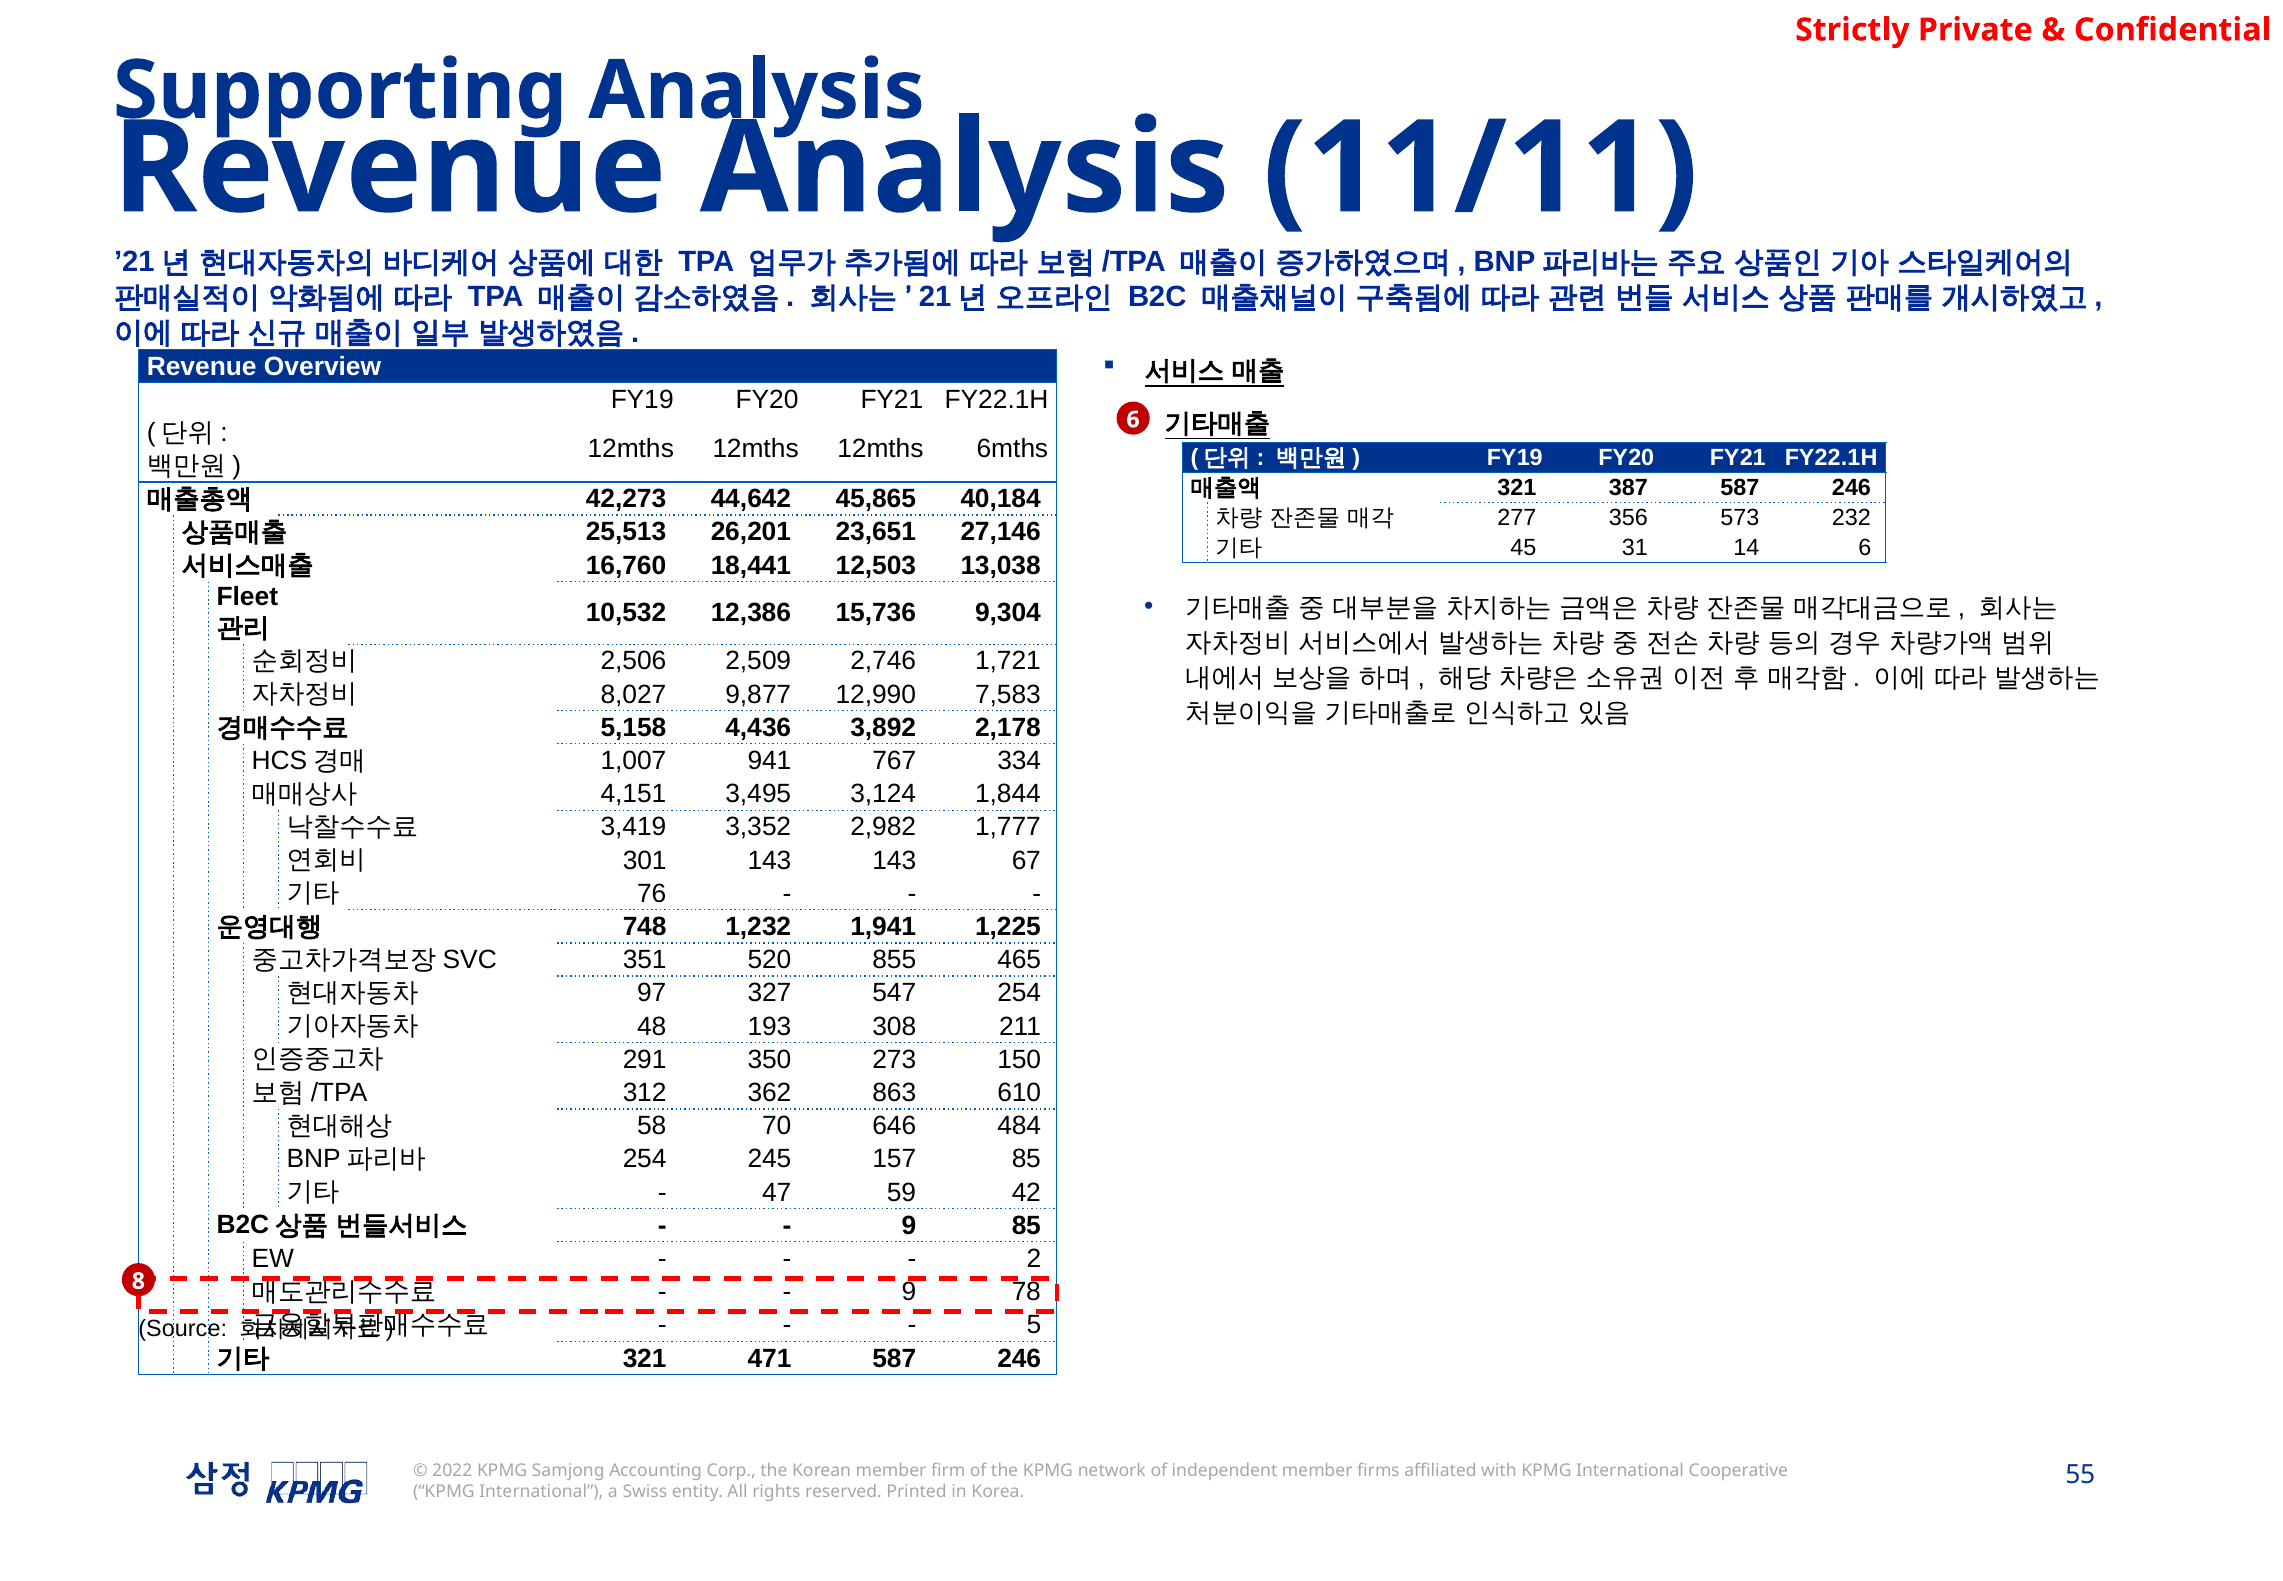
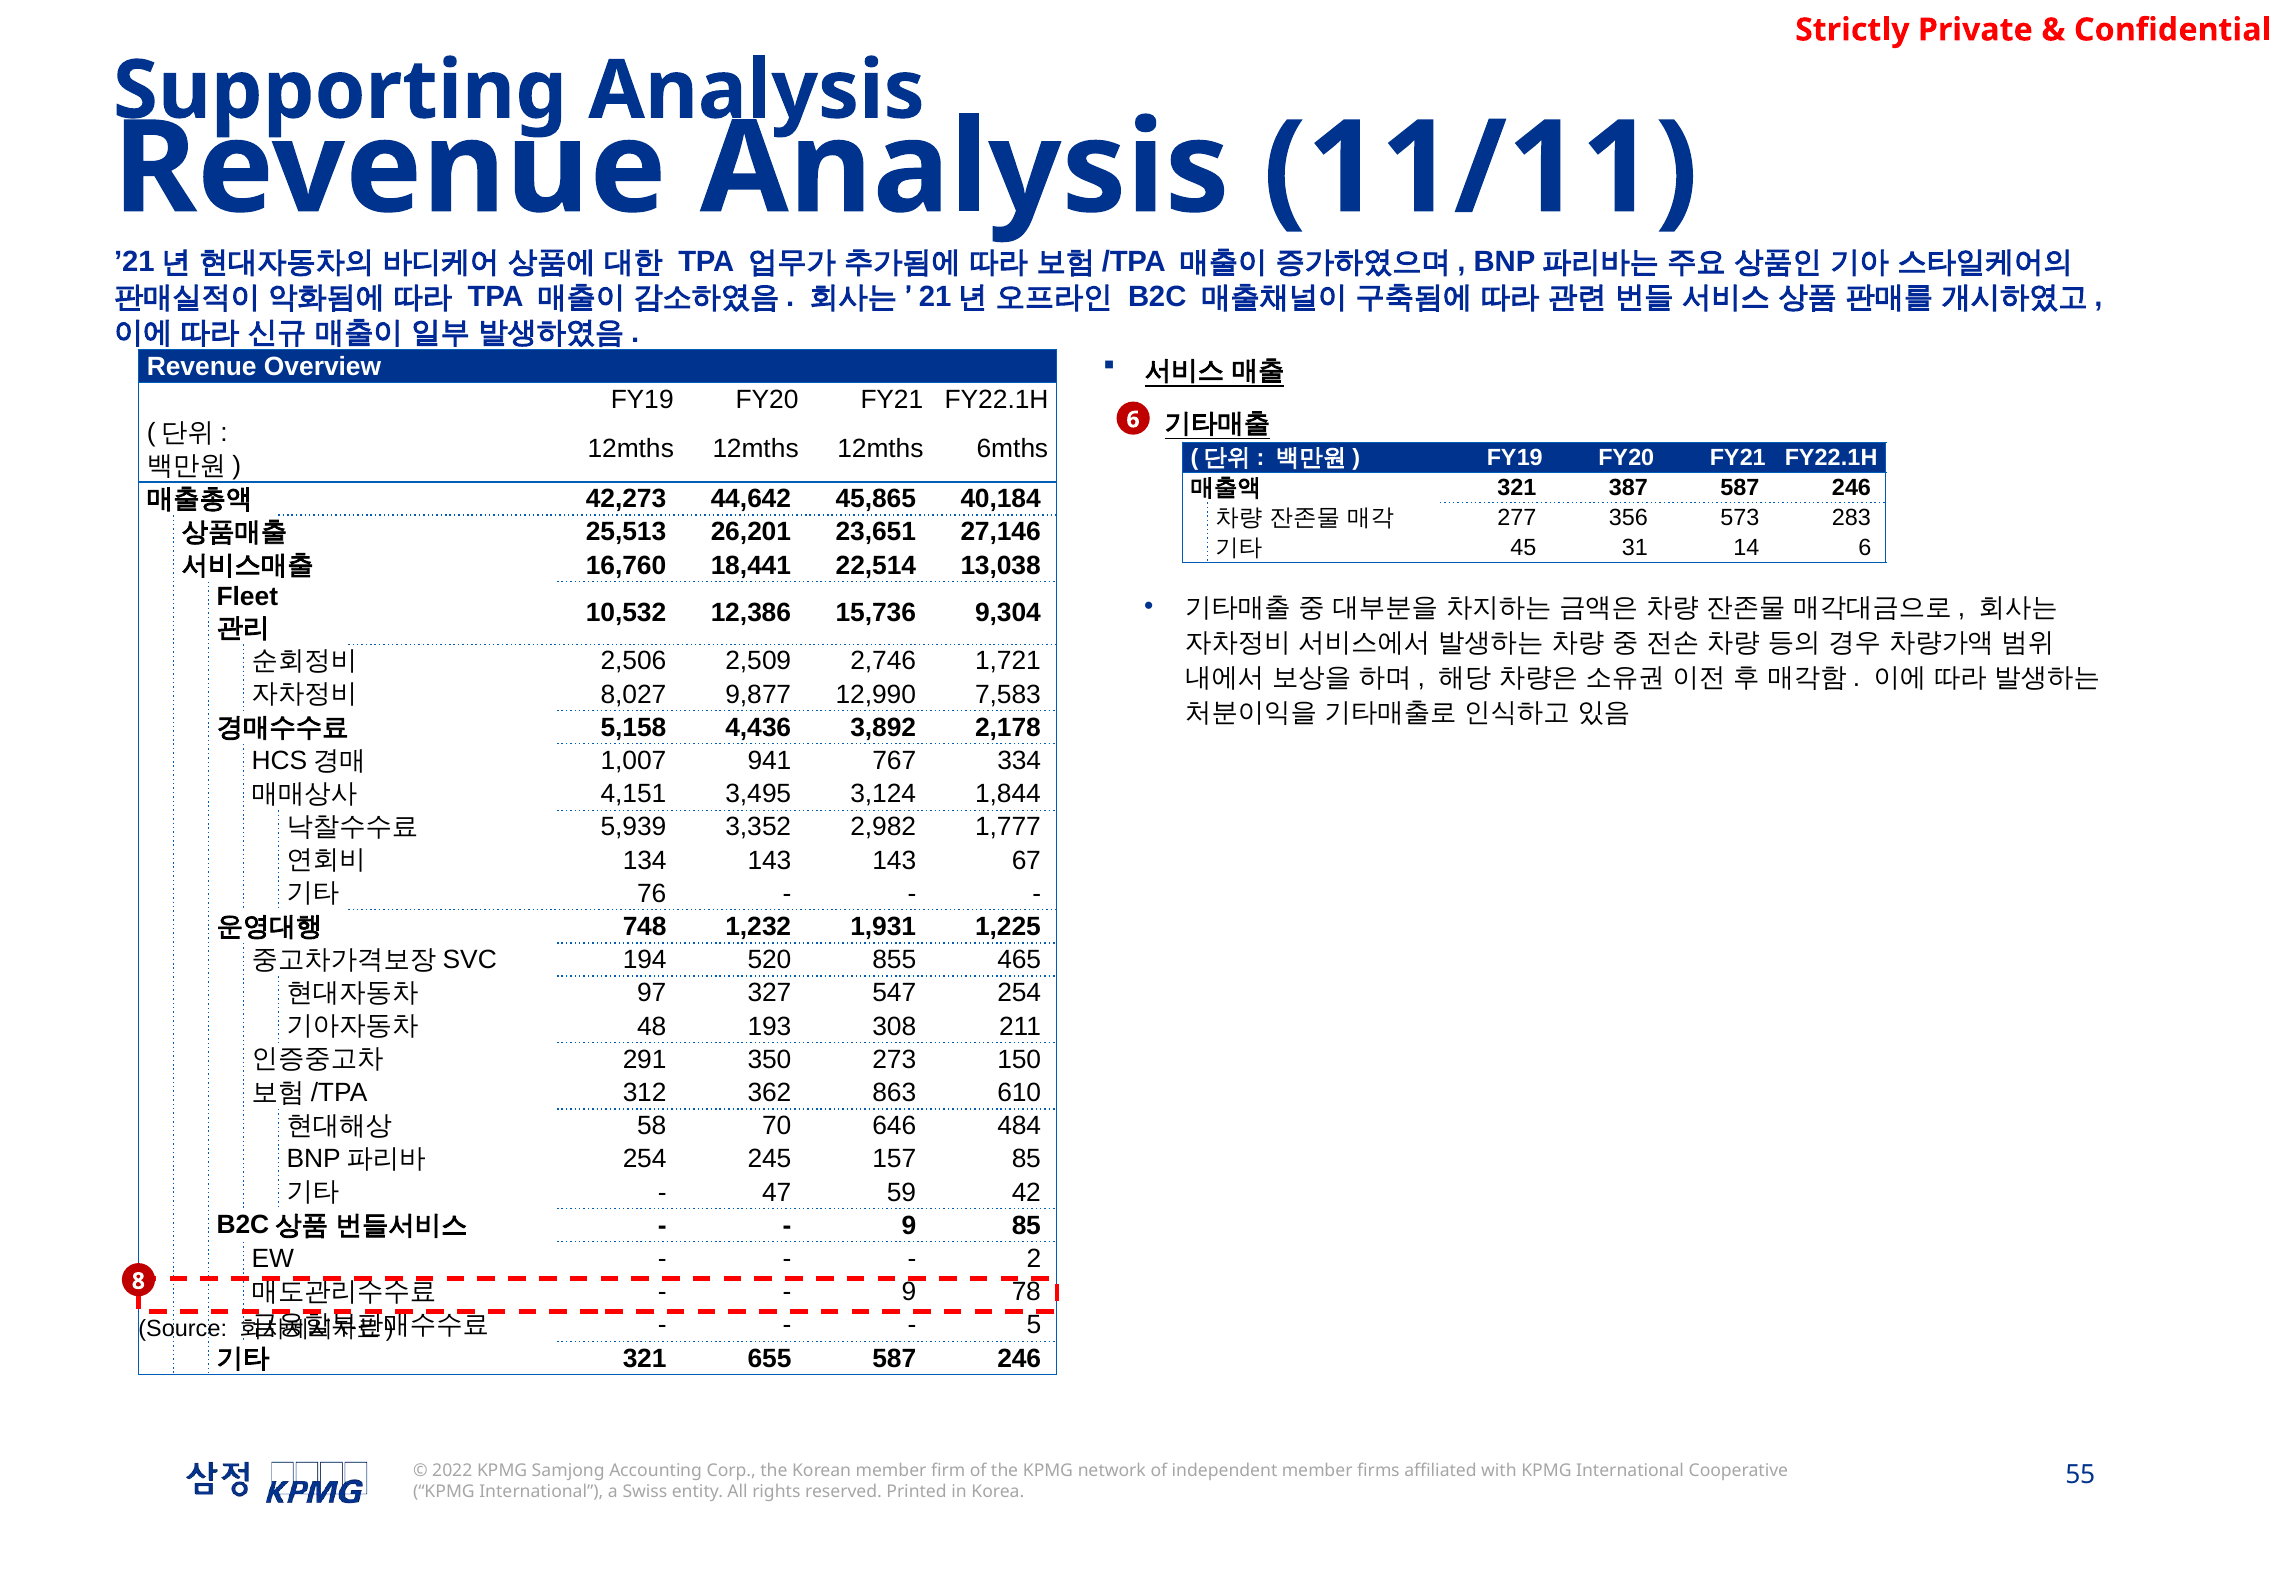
232: 232 -> 283
12,503: 12,503 -> 22,514
3,419: 3,419 -> 5,939
301: 301 -> 134
1,941: 1,941 -> 1,931
351: 351 -> 194
471: 471 -> 655
